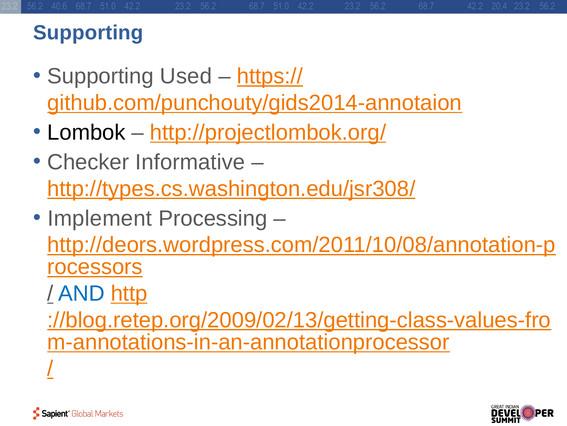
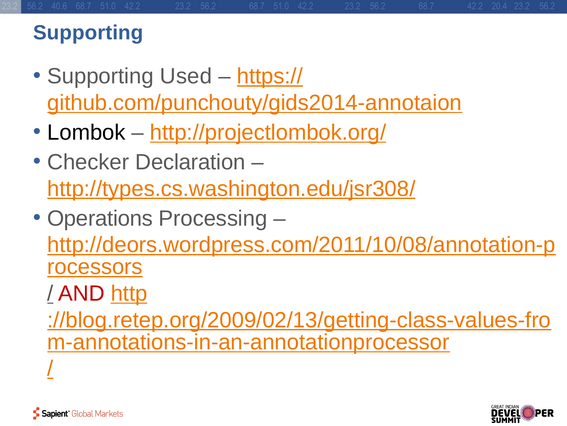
Informative: Informative -> Declaration
Implement: Implement -> Operations
AND colour: blue -> red
